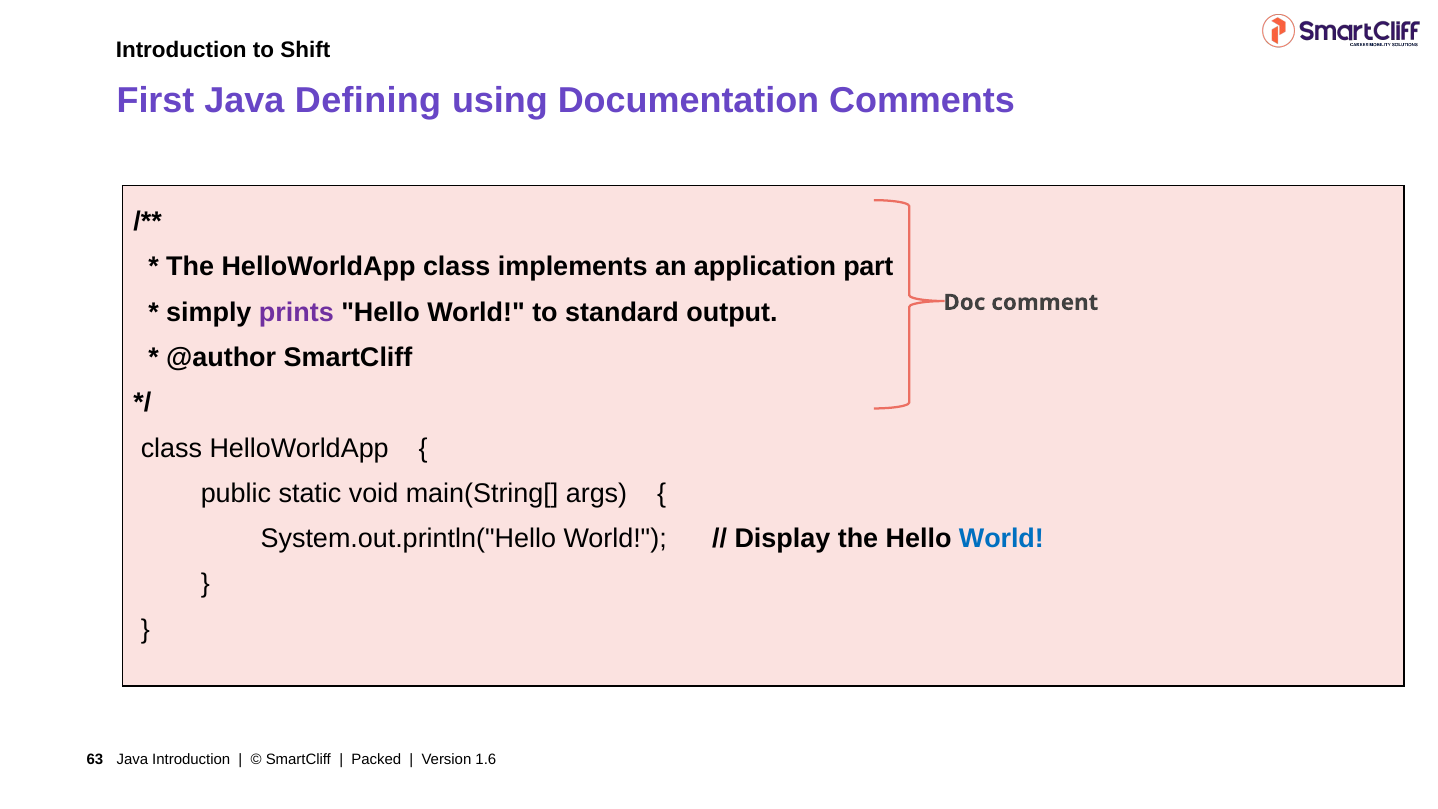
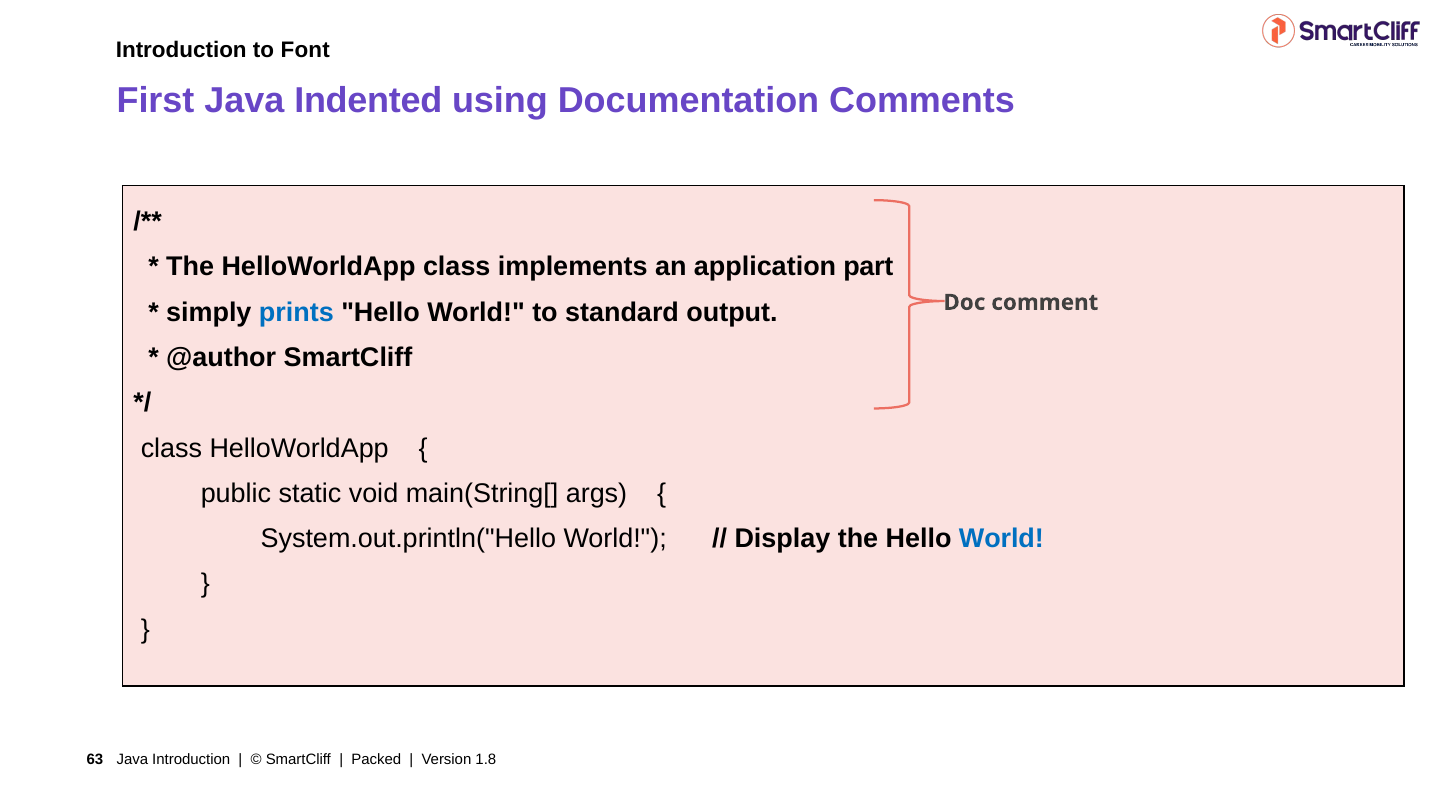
Shift: Shift -> Font
Defining: Defining -> Indented
prints colour: purple -> blue
1.6: 1.6 -> 1.8
